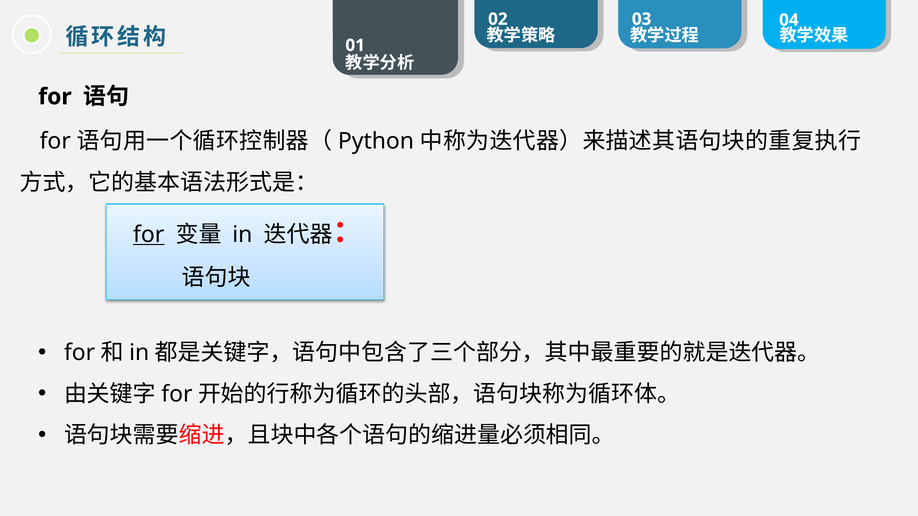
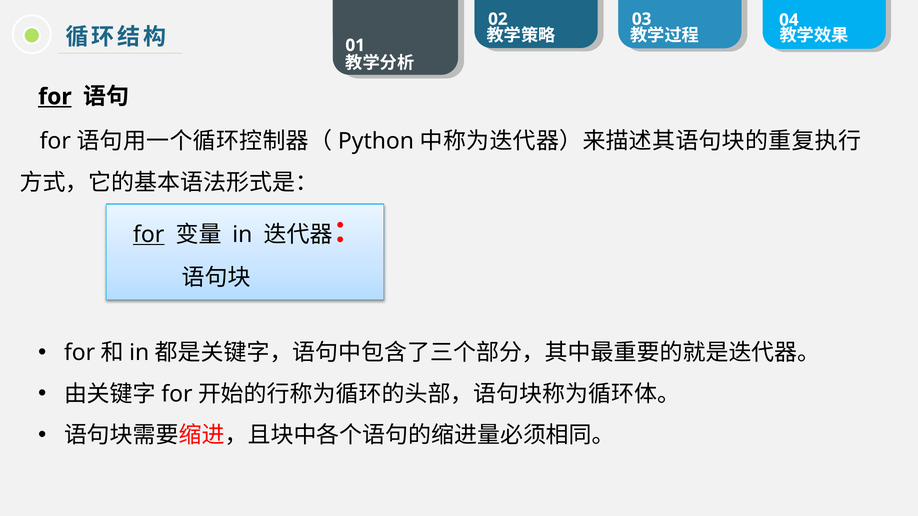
for at (55, 97) underline: none -> present
